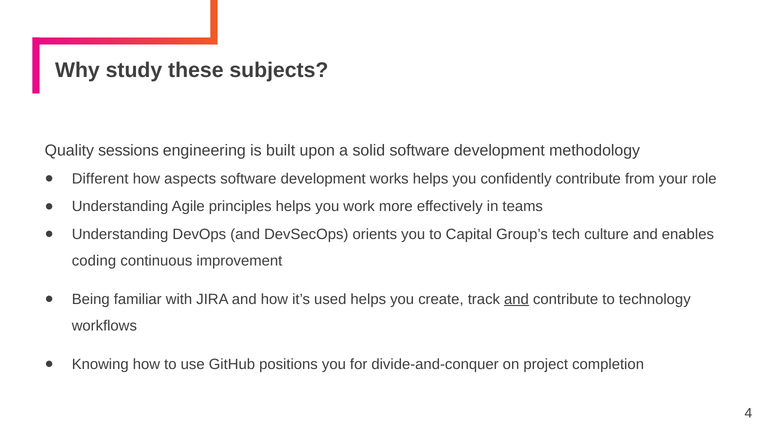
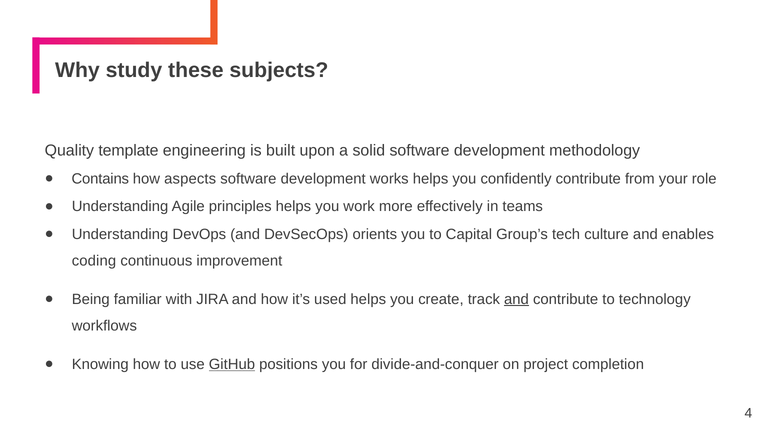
sessions: sessions -> template
Different: Different -> Contains
GitHub underline: none -> present
